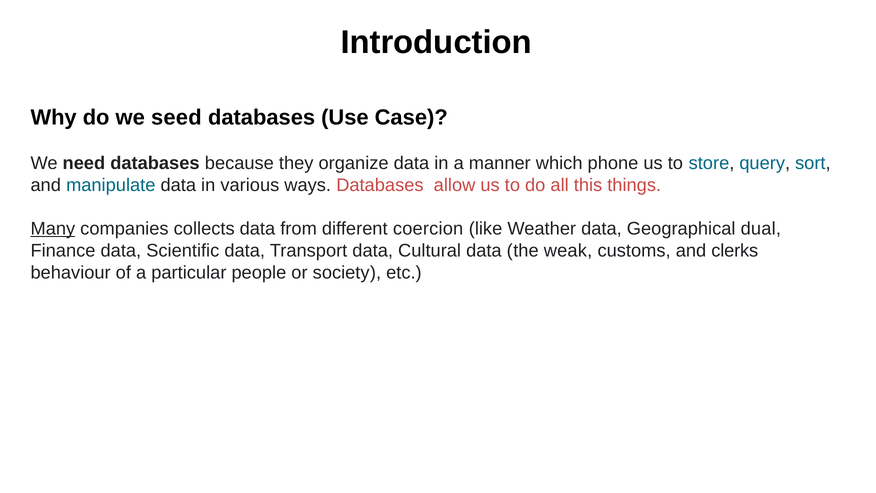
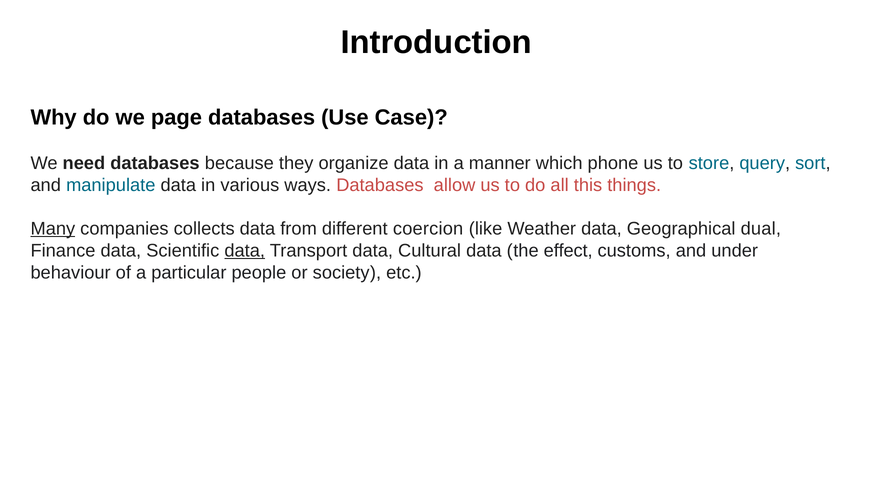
seed: seed -> page
data at (245, 251) underline: none -> present
weak: weak -> effect
clerks: clerks -> under
